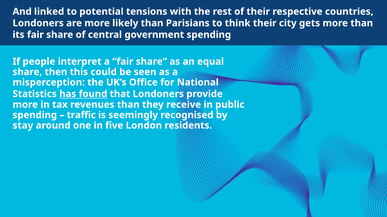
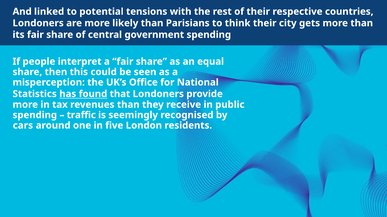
stay: stay -> cars
